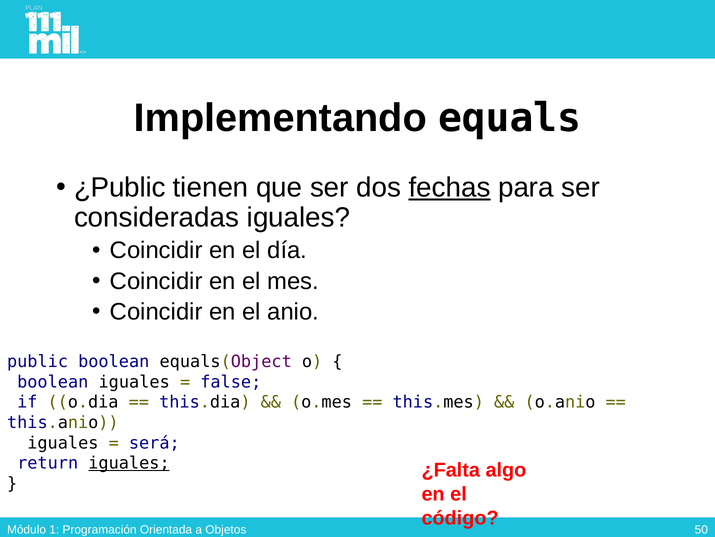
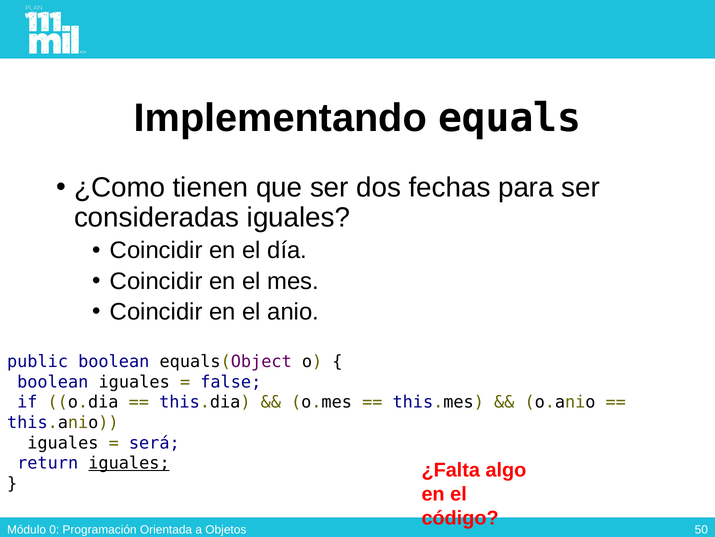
¿Public: ¿Public -> ¿Como
fechas underline: present -> none
1: 1 -> 0
